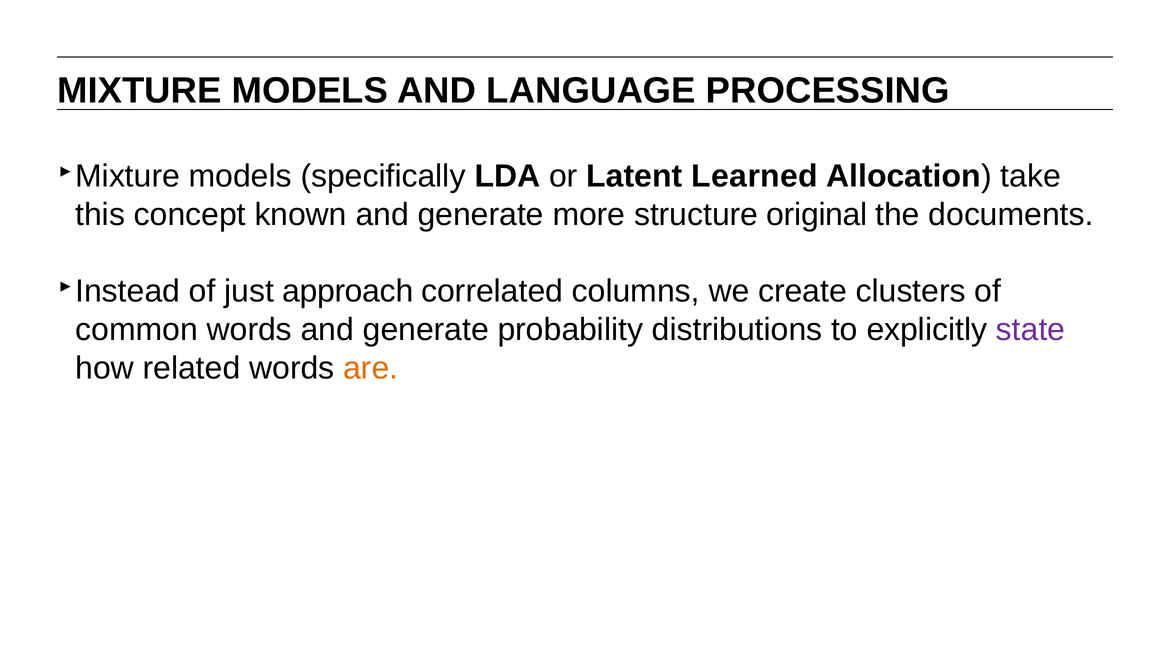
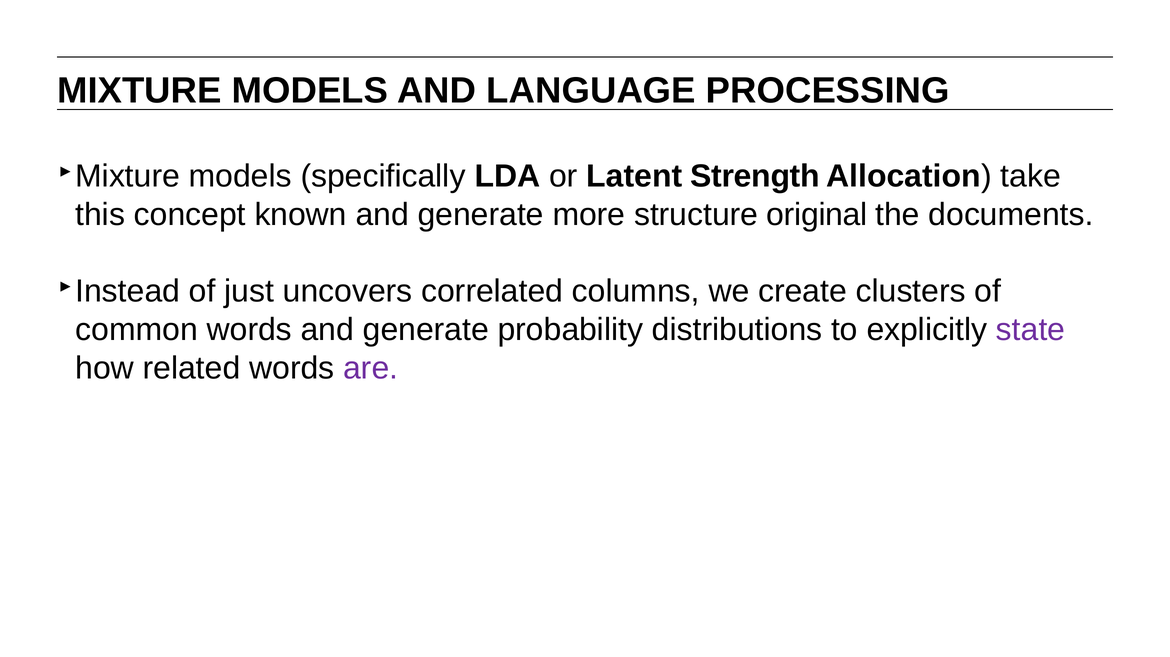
Learned: Learned -> Strength
approach: approach -> uncovers
are colour: orange -> purple
